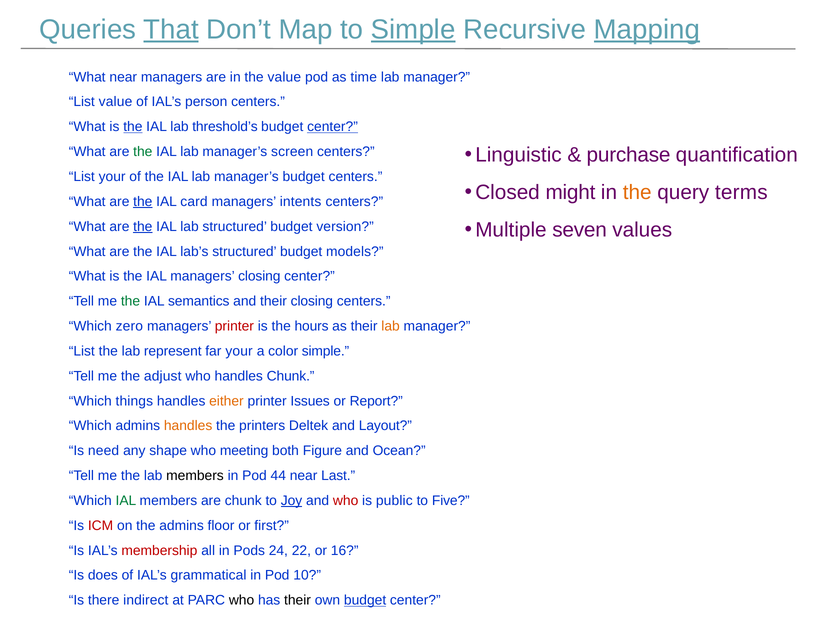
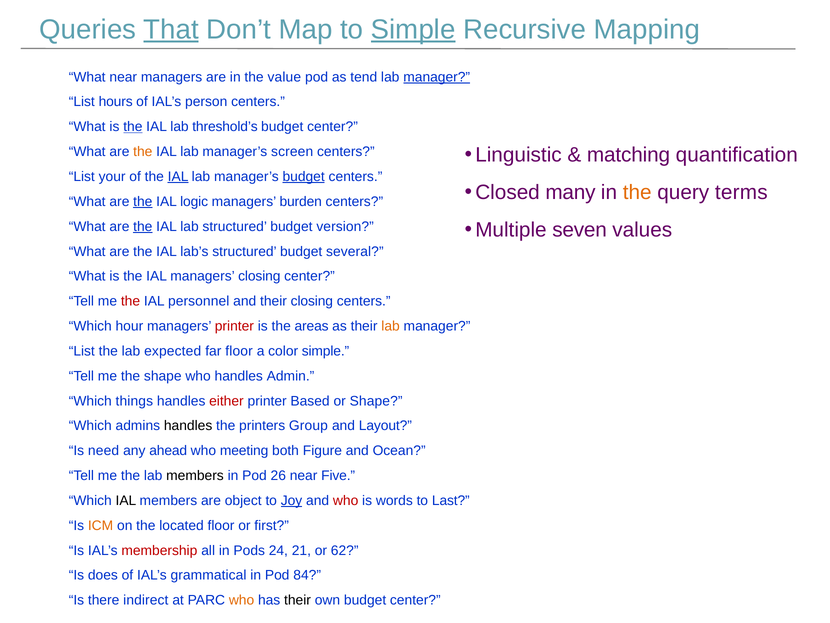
Mapping underline: present -> none
time: time -> tend
manager at (437, 77) underline: none -> present
List value: value -> hours
center at (333, 127) underline: present -> none
purchase: purchase -> matching
the at (143, 152) colour: green -> orange
IAL at (178, 177) underline: none -> present
budget at (304, 177) underline: none -> present
might: might -> many
card: card -> logic
intents: intents -> burden
models: models -> several
the at (131, 301) colour: green -> red
semantics: semantics -> personnel
zero: zero -> hour
hours: hours -> areas
represent: represent -> expected
far your: your -> floor
the adjust: adjust -> shape
handles Chunk: Chunk -> Admin
either colour: orange -> red
Issues: Issues -> Based
or Report: Report -> Shape
handles at (188, 426) colour: orange -> black
Deltek: Deltek -> Group
shape: shape -> ahead
44: 44 -> 26
Last: Last -> Five
IAL at (126, 500) colour: green -> black
are chunk: chunk -> object
public: public -> words
Five: Five -> Last
ICM colour: red -> orange
the admins: admins -> located
22: 22 -> 21
16: 16 -> 62
10: 10 -> 84
who at (242, 600) colour: black -> orange
budget at (365, 600) underline: present -> none
